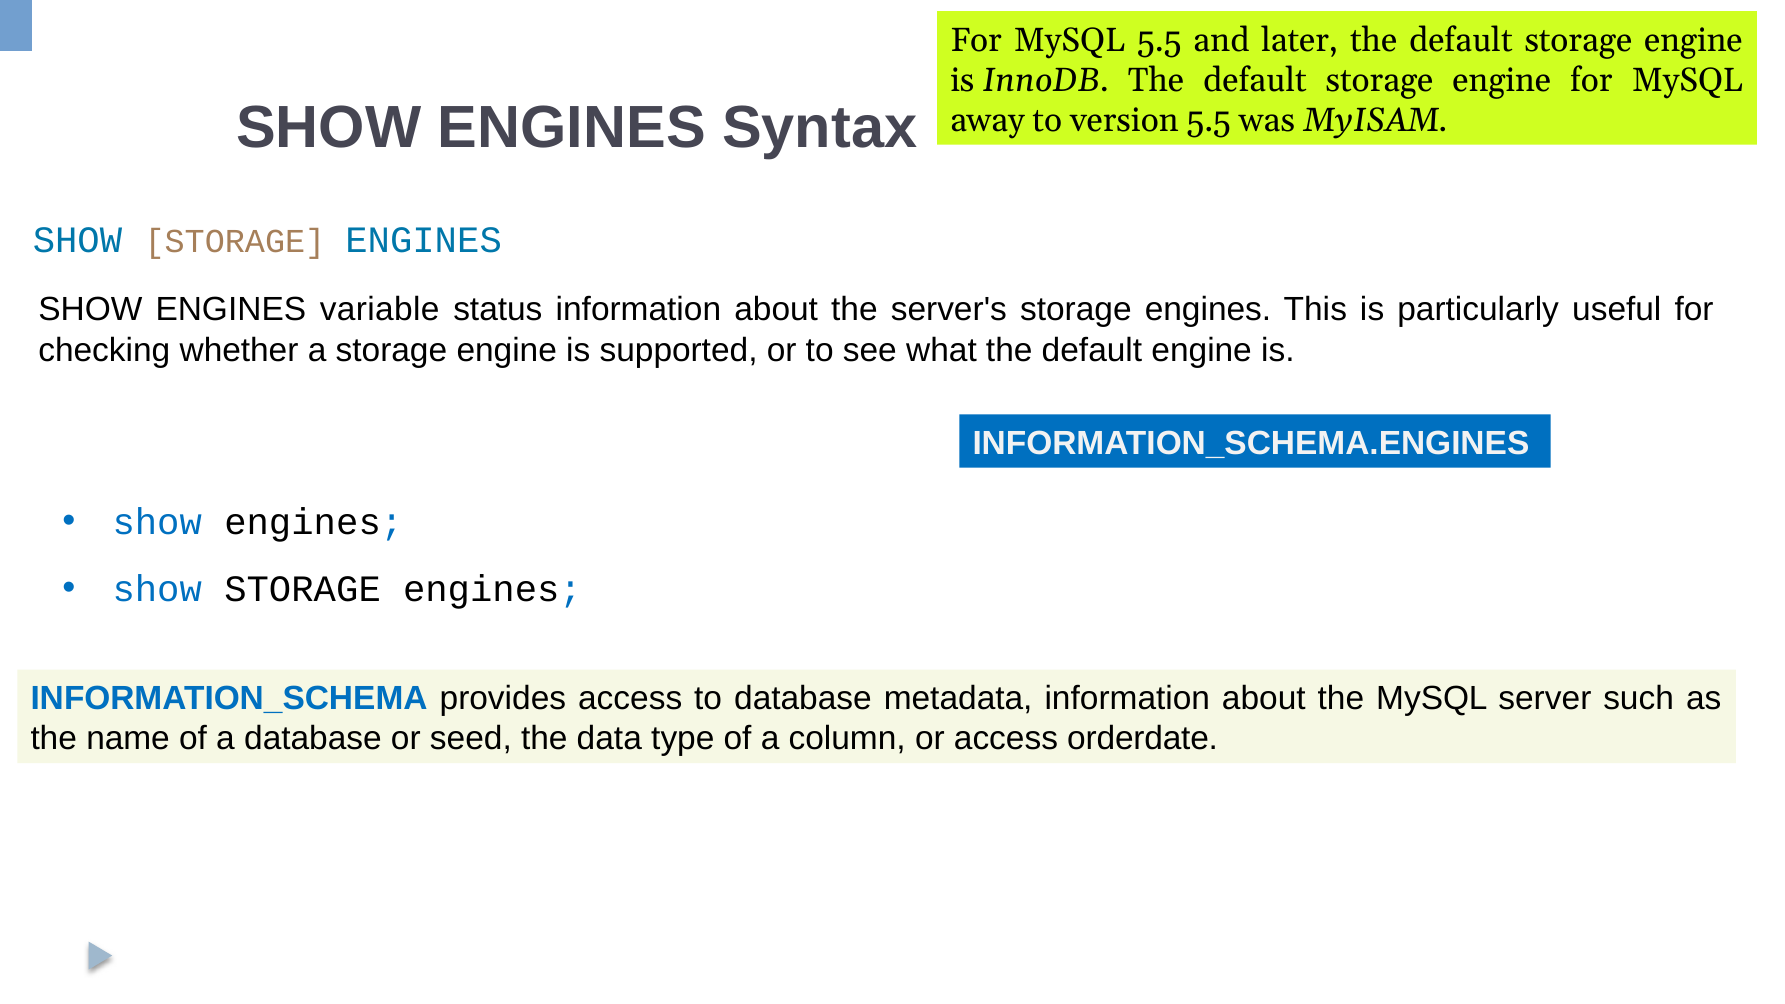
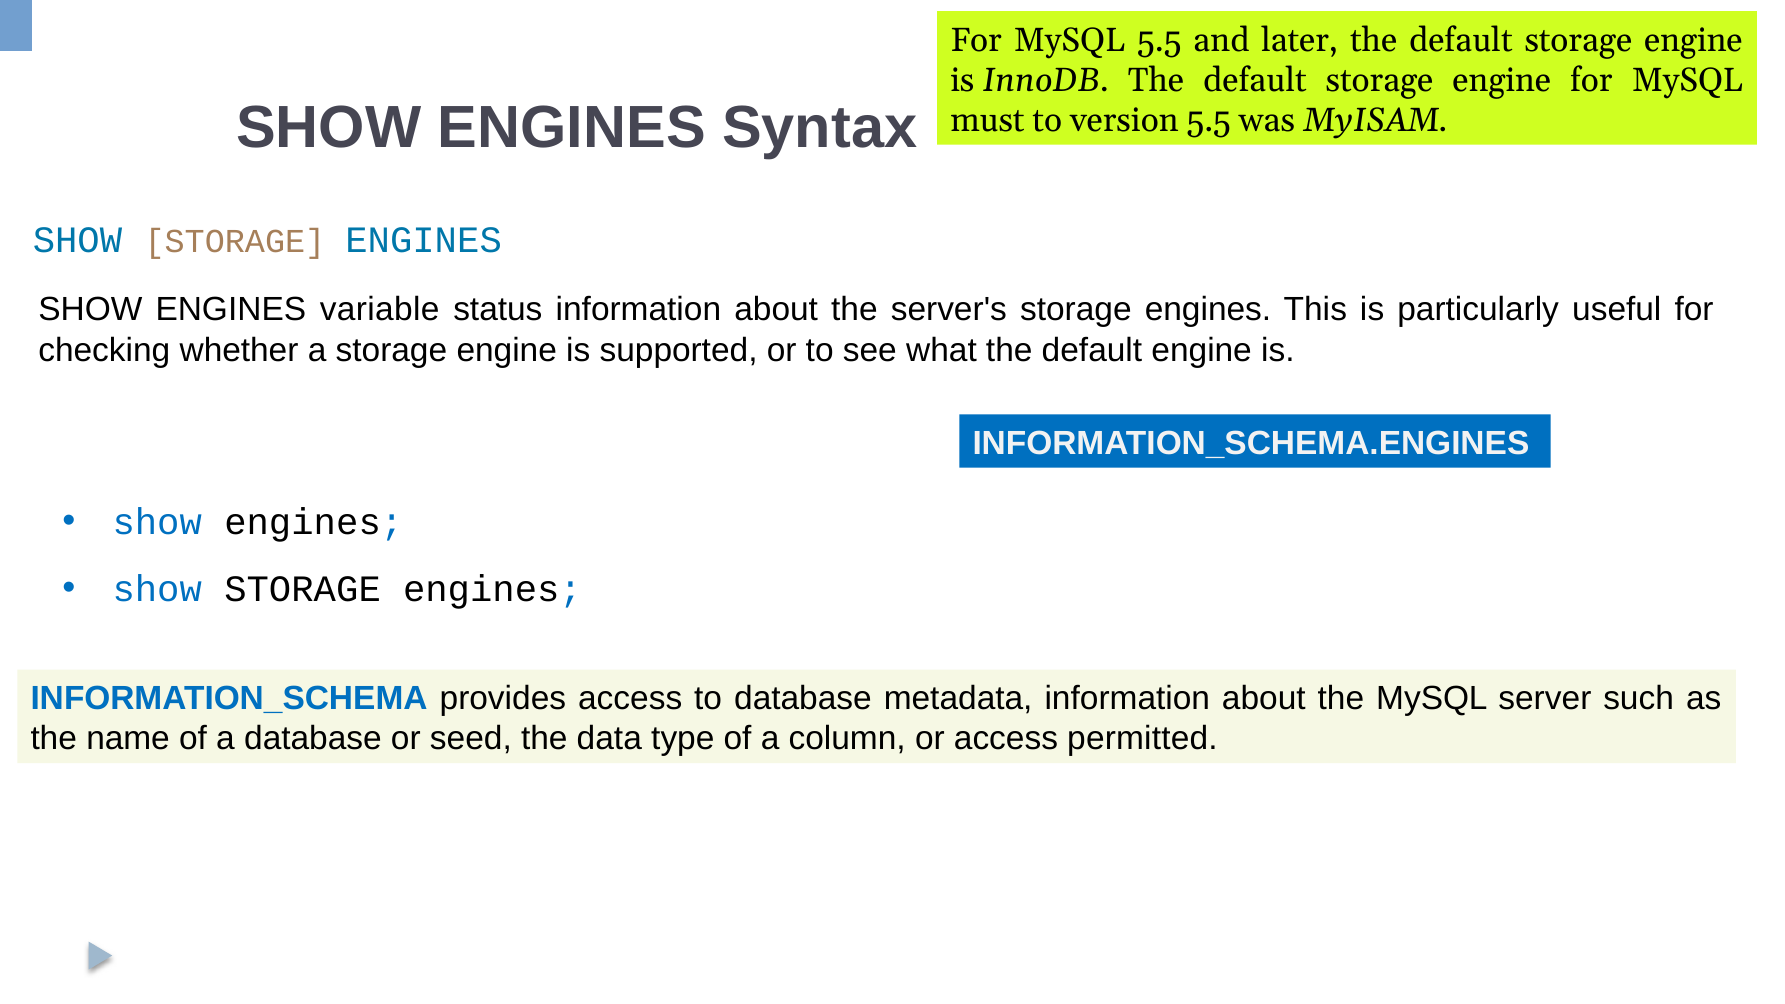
away: away -> must
orderdate: orderdate -> permitted
